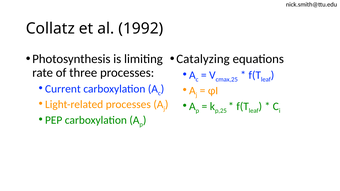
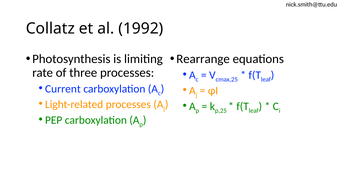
Catalyzing: Catalyzing -> Rearrange
